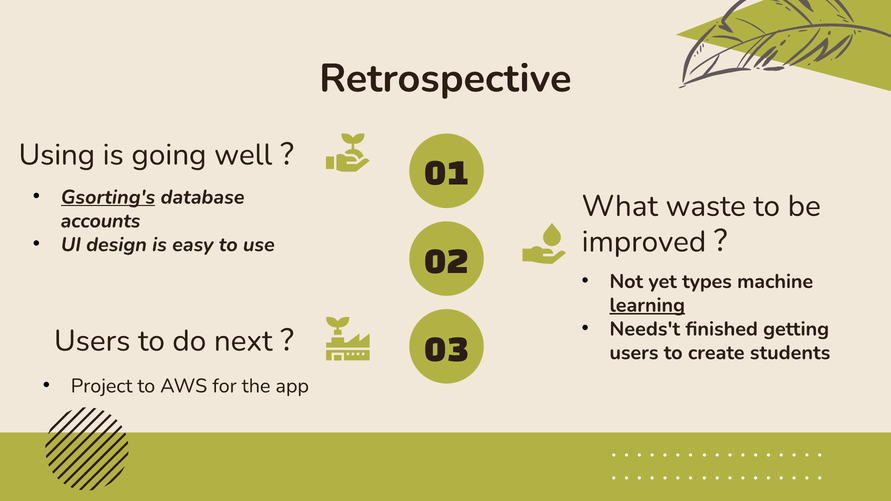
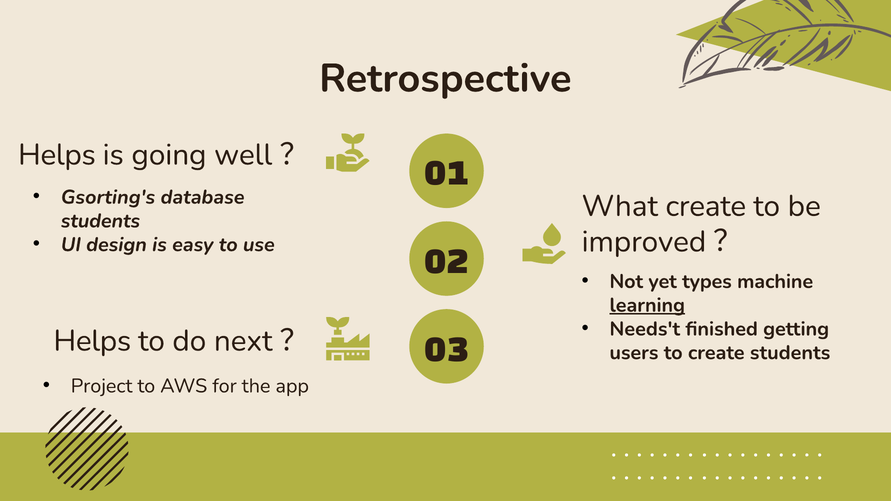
Using at (57, 155): Using -> Helps
Gsorting's underline: present -> none
What waste: waste -> create
accounts at (100, 221): accounts -> students
Users at (92, 341): Users -> Helps
